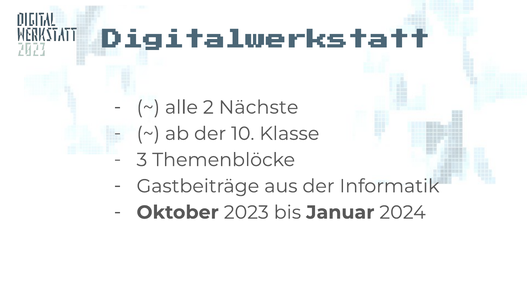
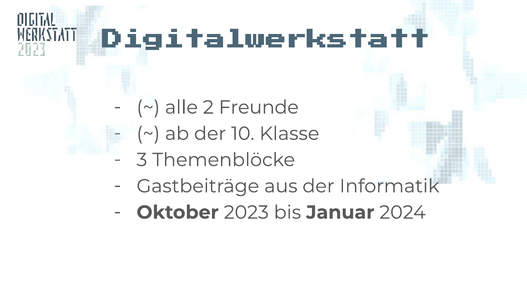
Nächste: Nächste -> Freunde
